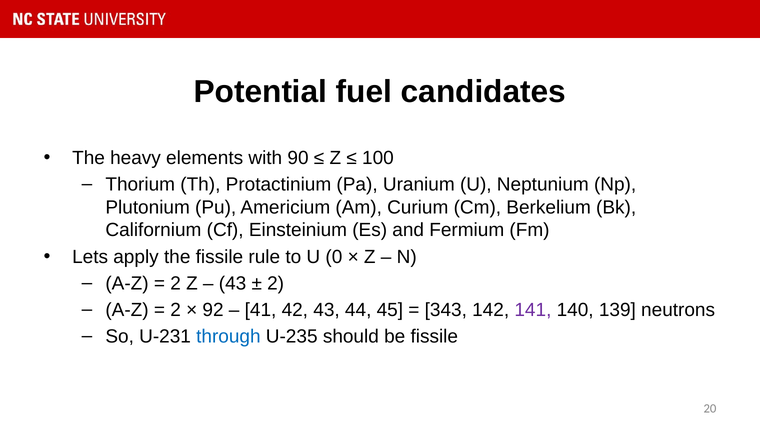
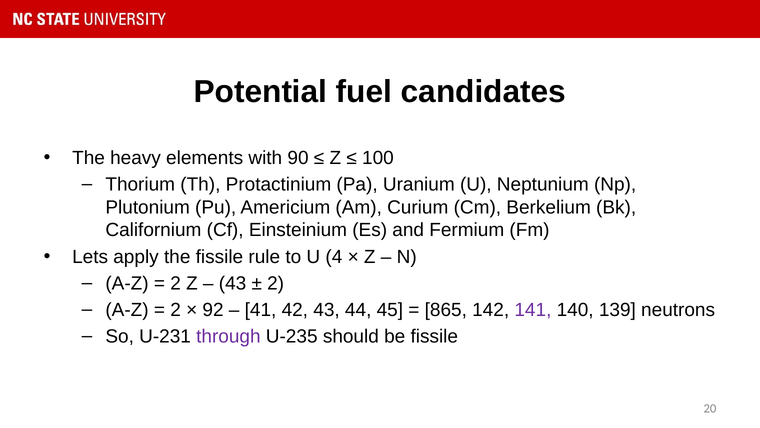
0: 0 -> 4
343: 343 -> 865
through colour: blue -> purple
